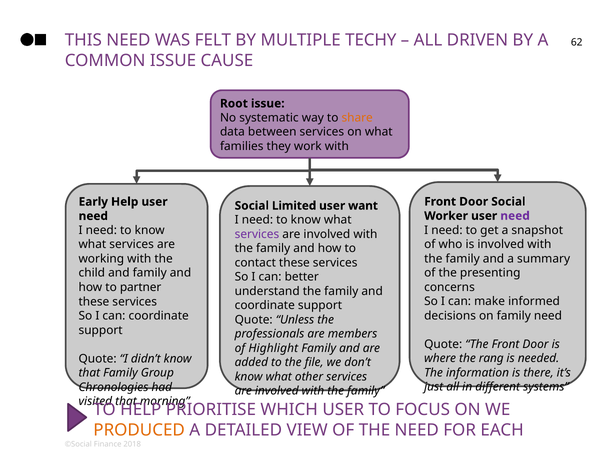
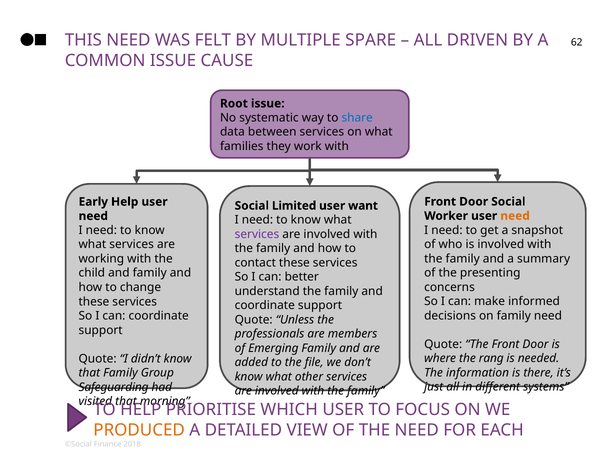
TECHY: TECHY -> SPARE
share colour: orange -> blue
need at (515, 216) colour: purple -> orange
partner: partner -> change
Highlight: Highlight -> Emerging
Chronologies: Chronologies -> Safeguarding
